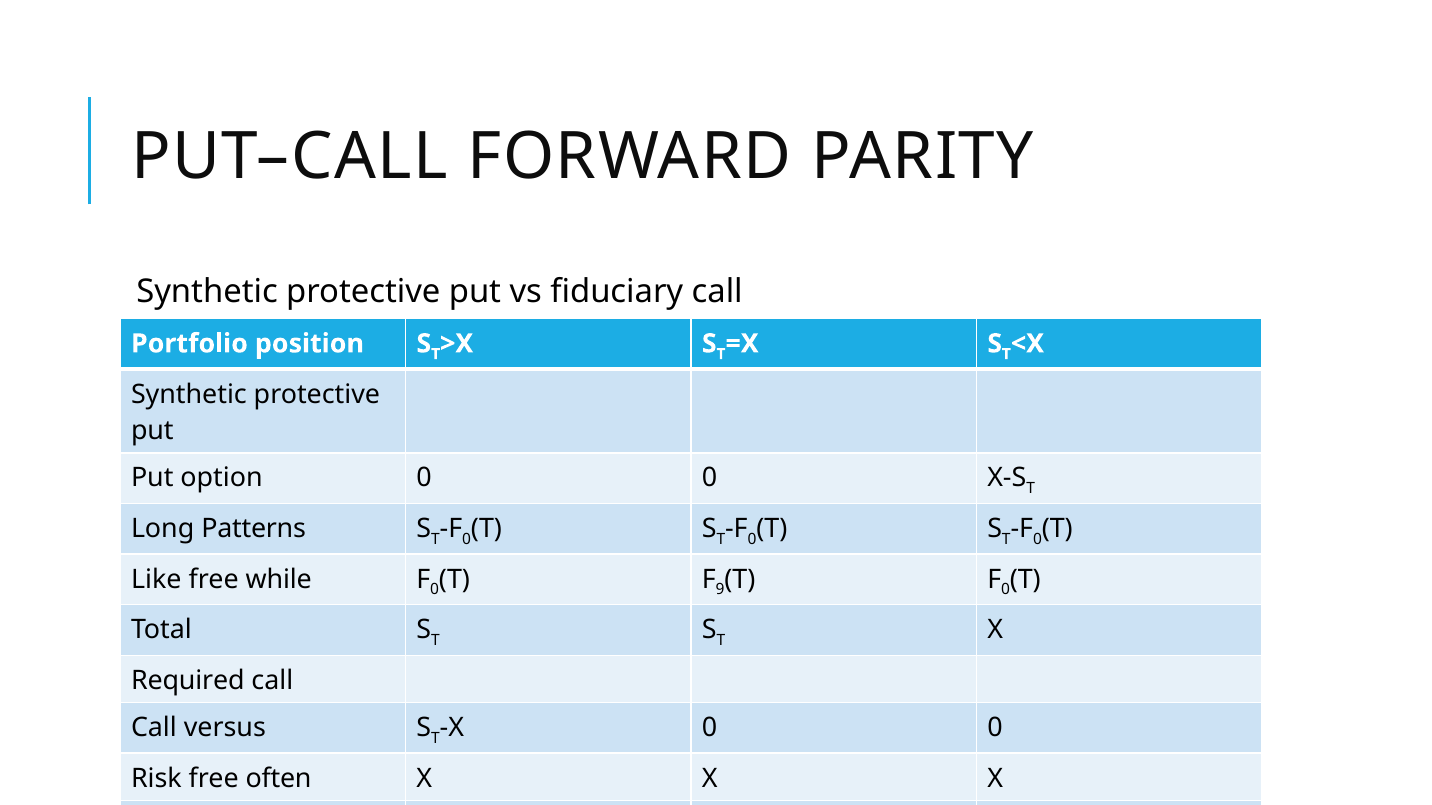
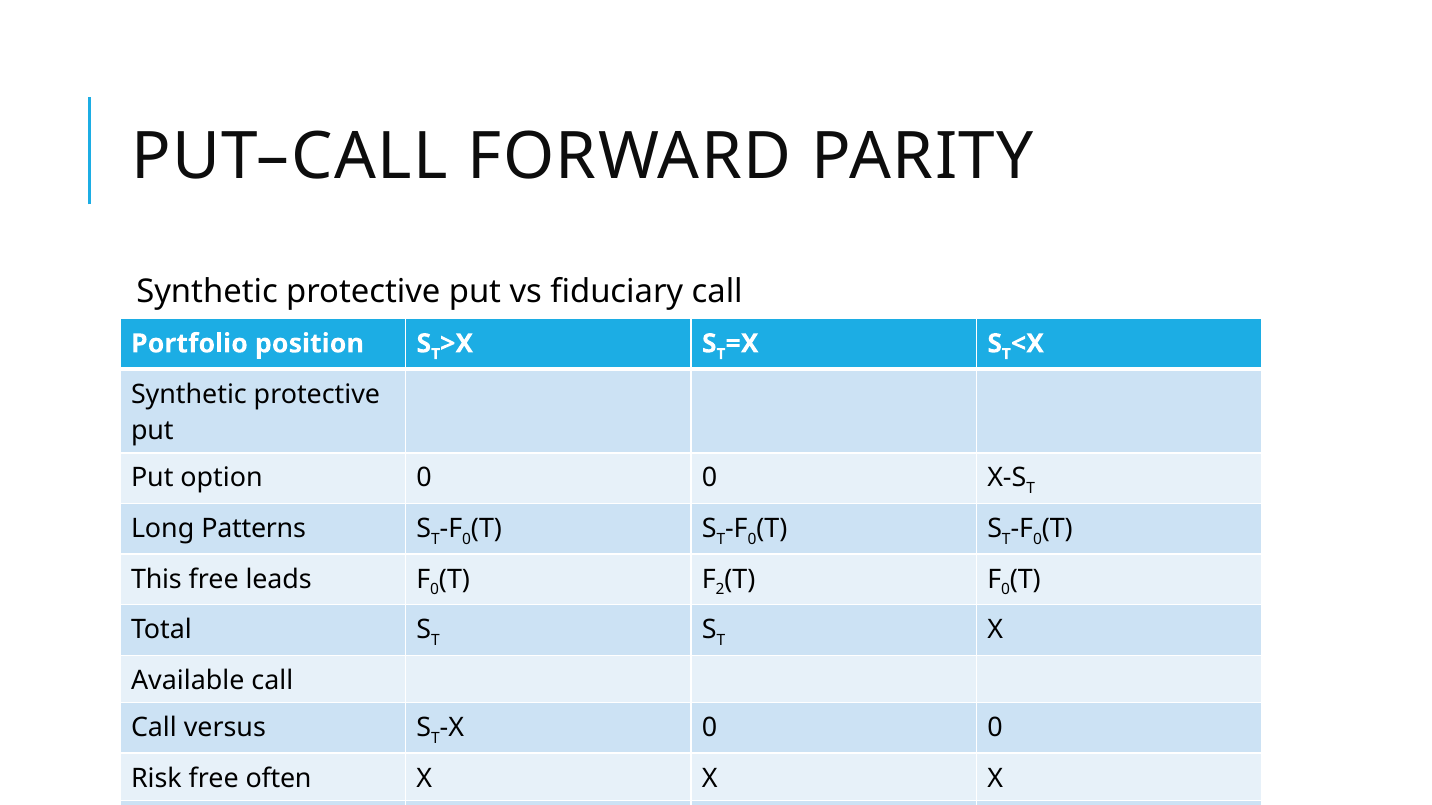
Like: Like -> This
while: while -> leads
9: 9 -> 2
Required: Required -> Available
